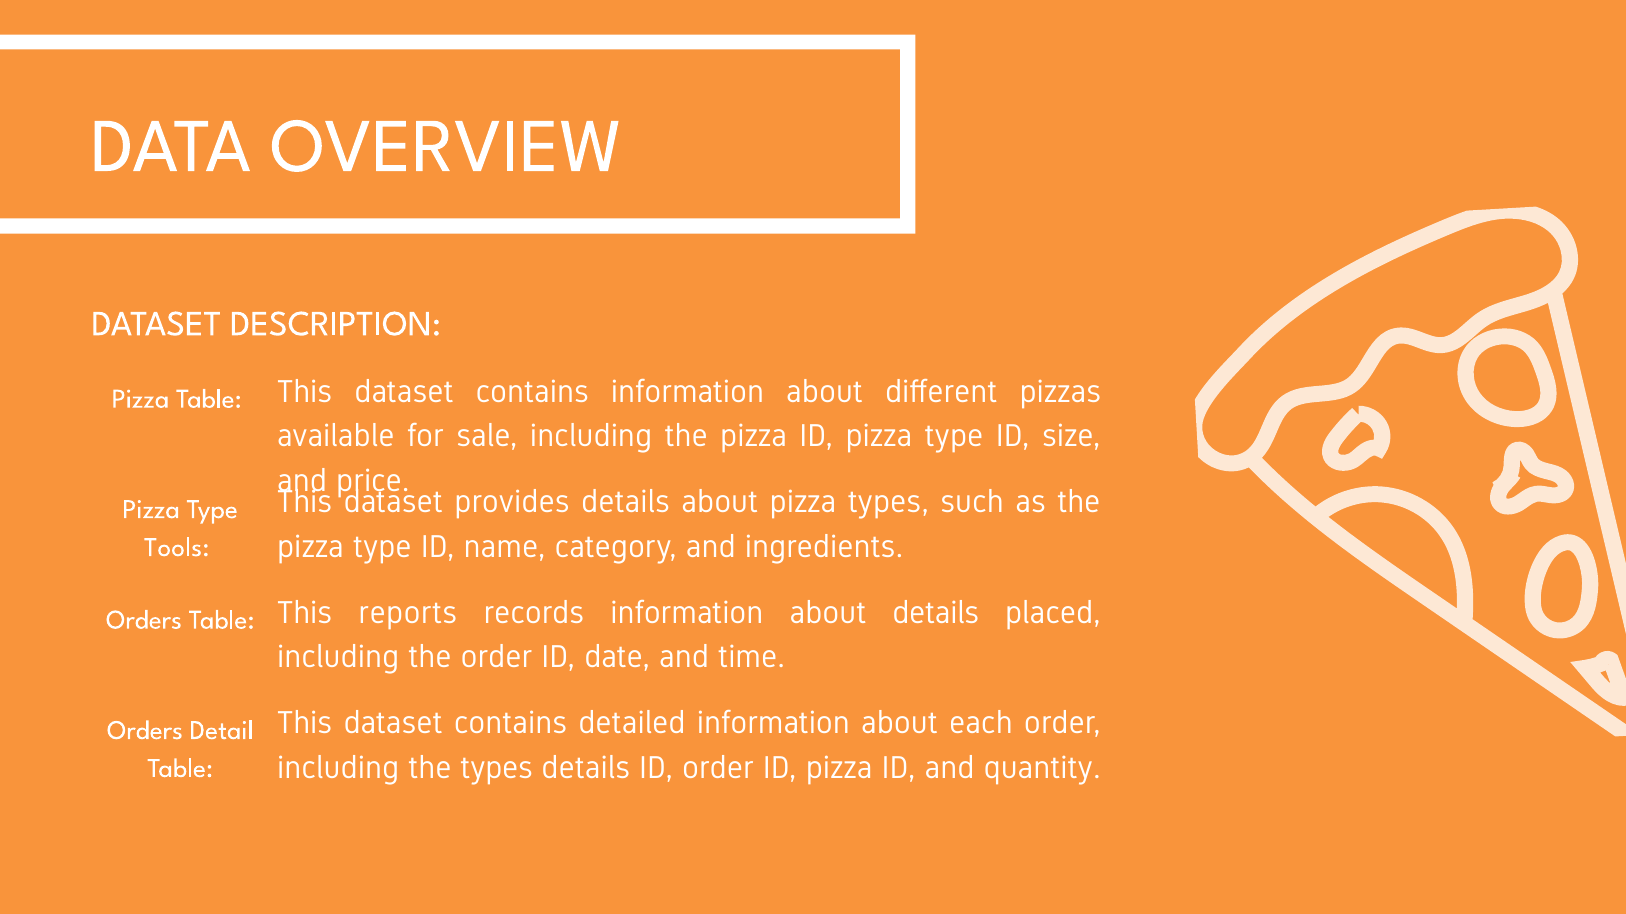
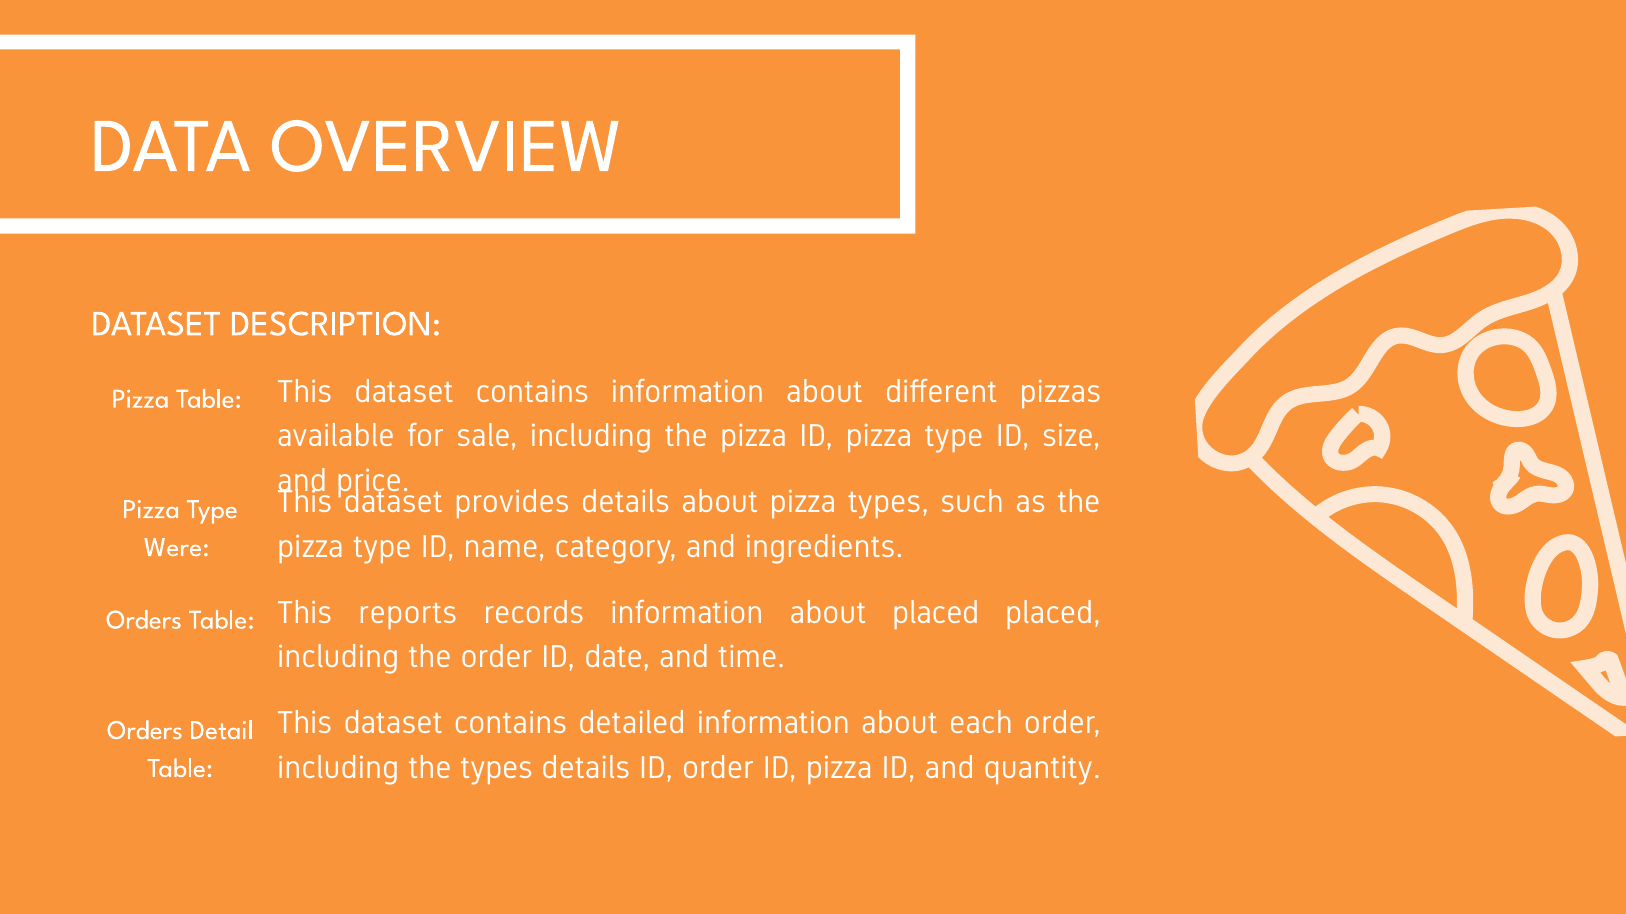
Tools: Tools -> Were
about details: details -> placed
